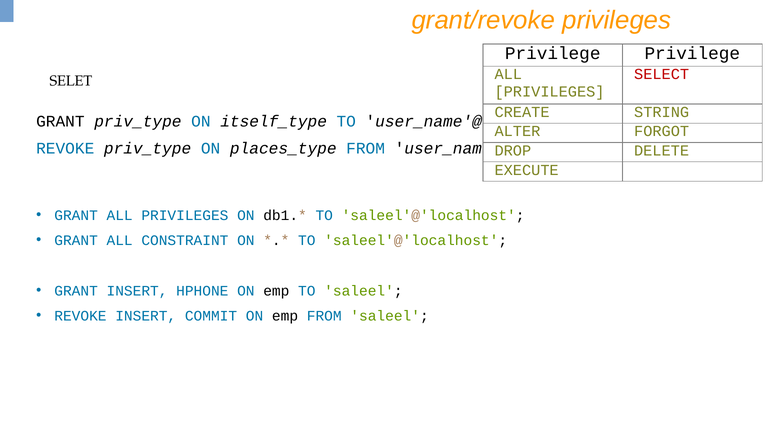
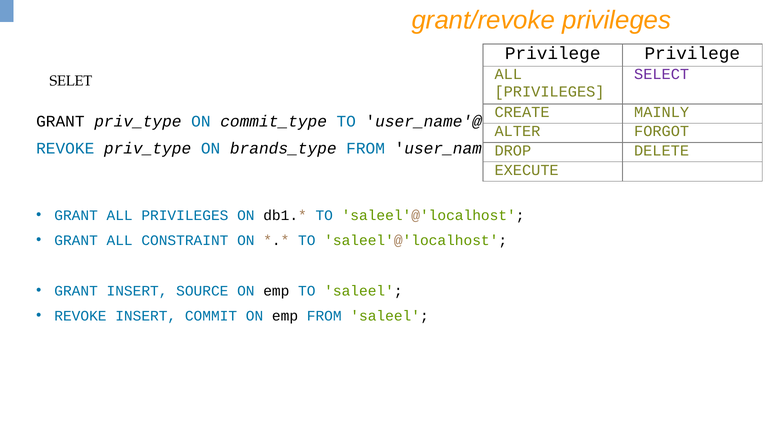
SELECT colour: red -> purple
STRING: STRING -> MAINLY
itself_type: itself_type -> commit_type
places_type: places_type -> brands_type
HPHONE: HPHONE -> SOURCE
